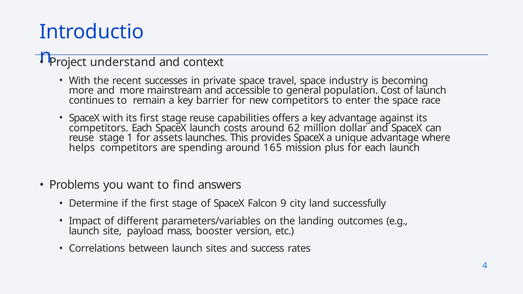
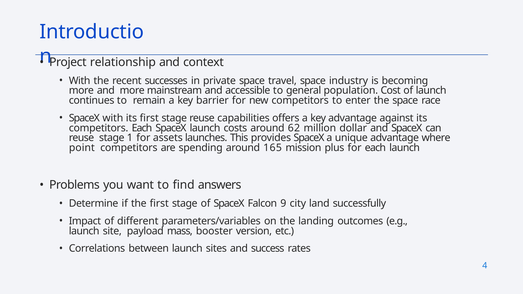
understand: understand -> relationship
helps: helps -> point
